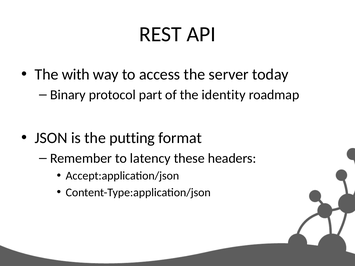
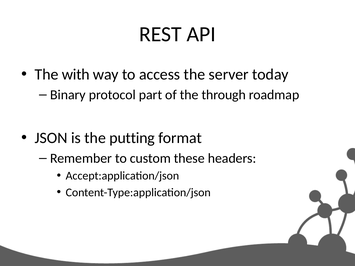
identity: identity -> through
latency: latency -> custom
